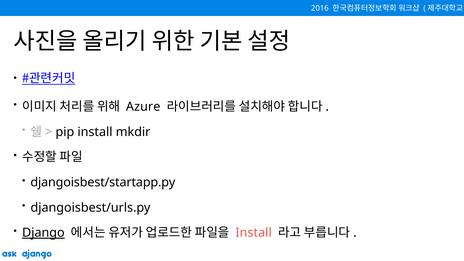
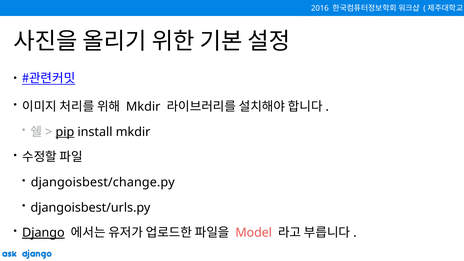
Azure at (143, 107): Azure -> Mkdir
pip underline: none -> present
djangoisbest/startapp.py: djangoisbest/startapp.py -> djangoisbest/change.py
Install at (254, 233): Install -> Model
